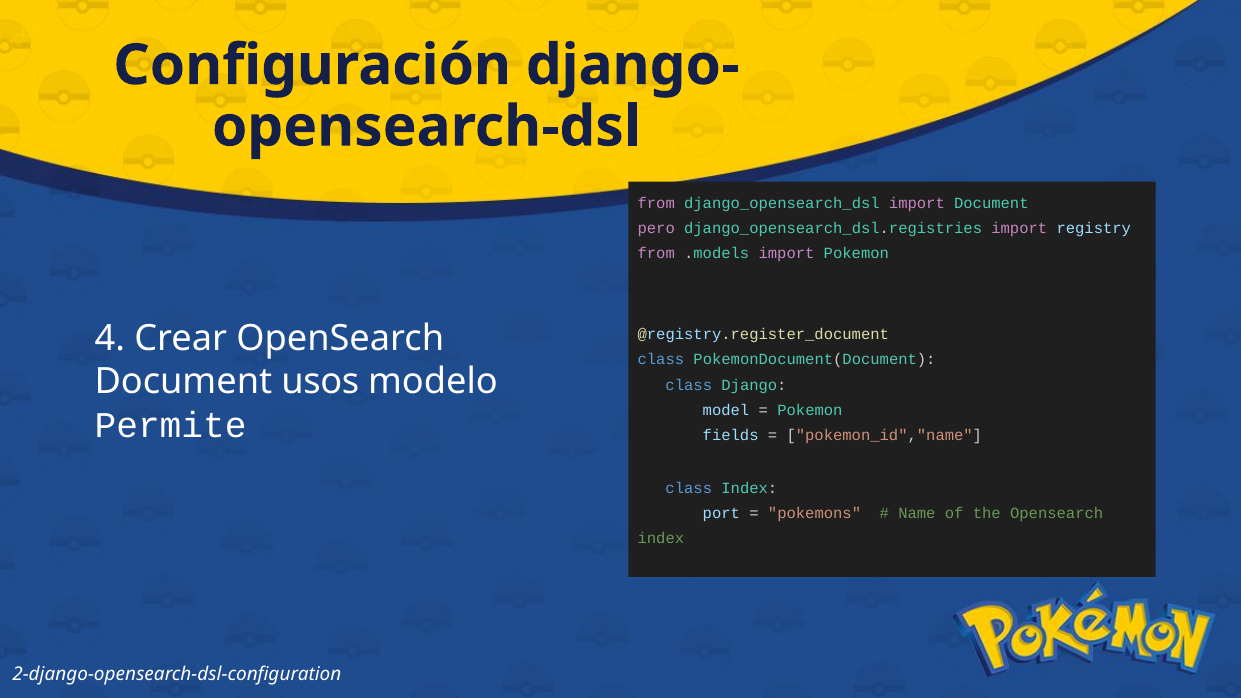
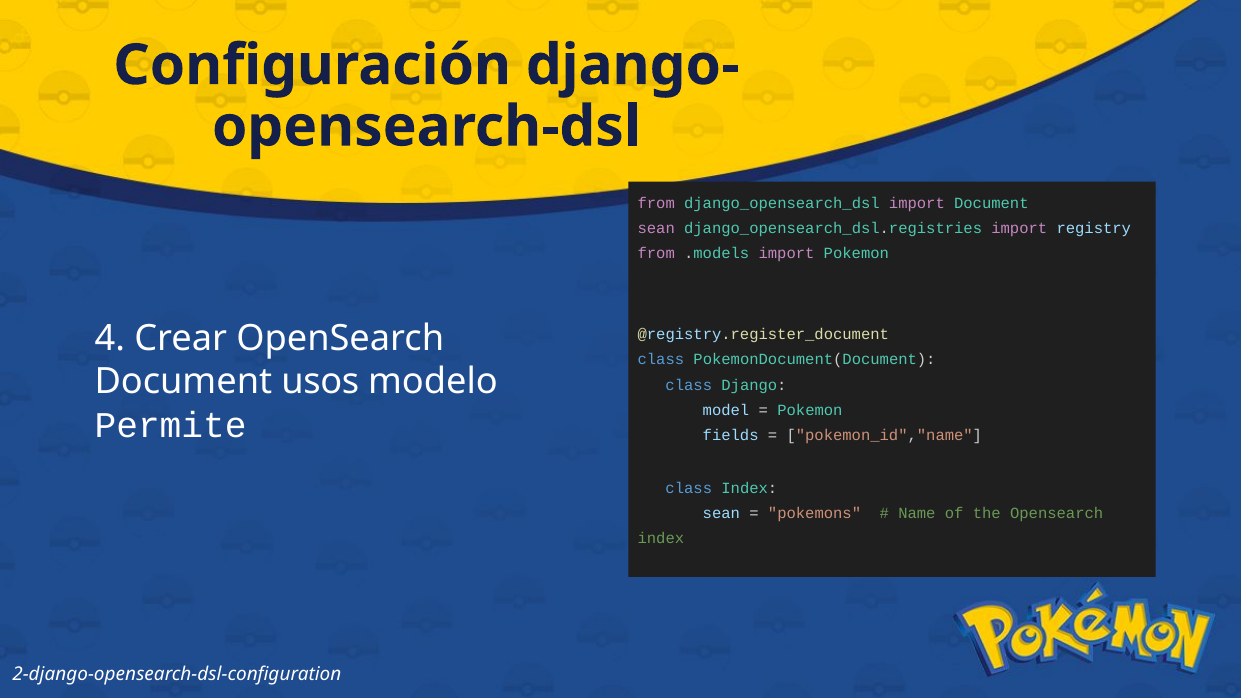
pero at (656, 228): pero -> sean
port at (721, 514): port -> sean
